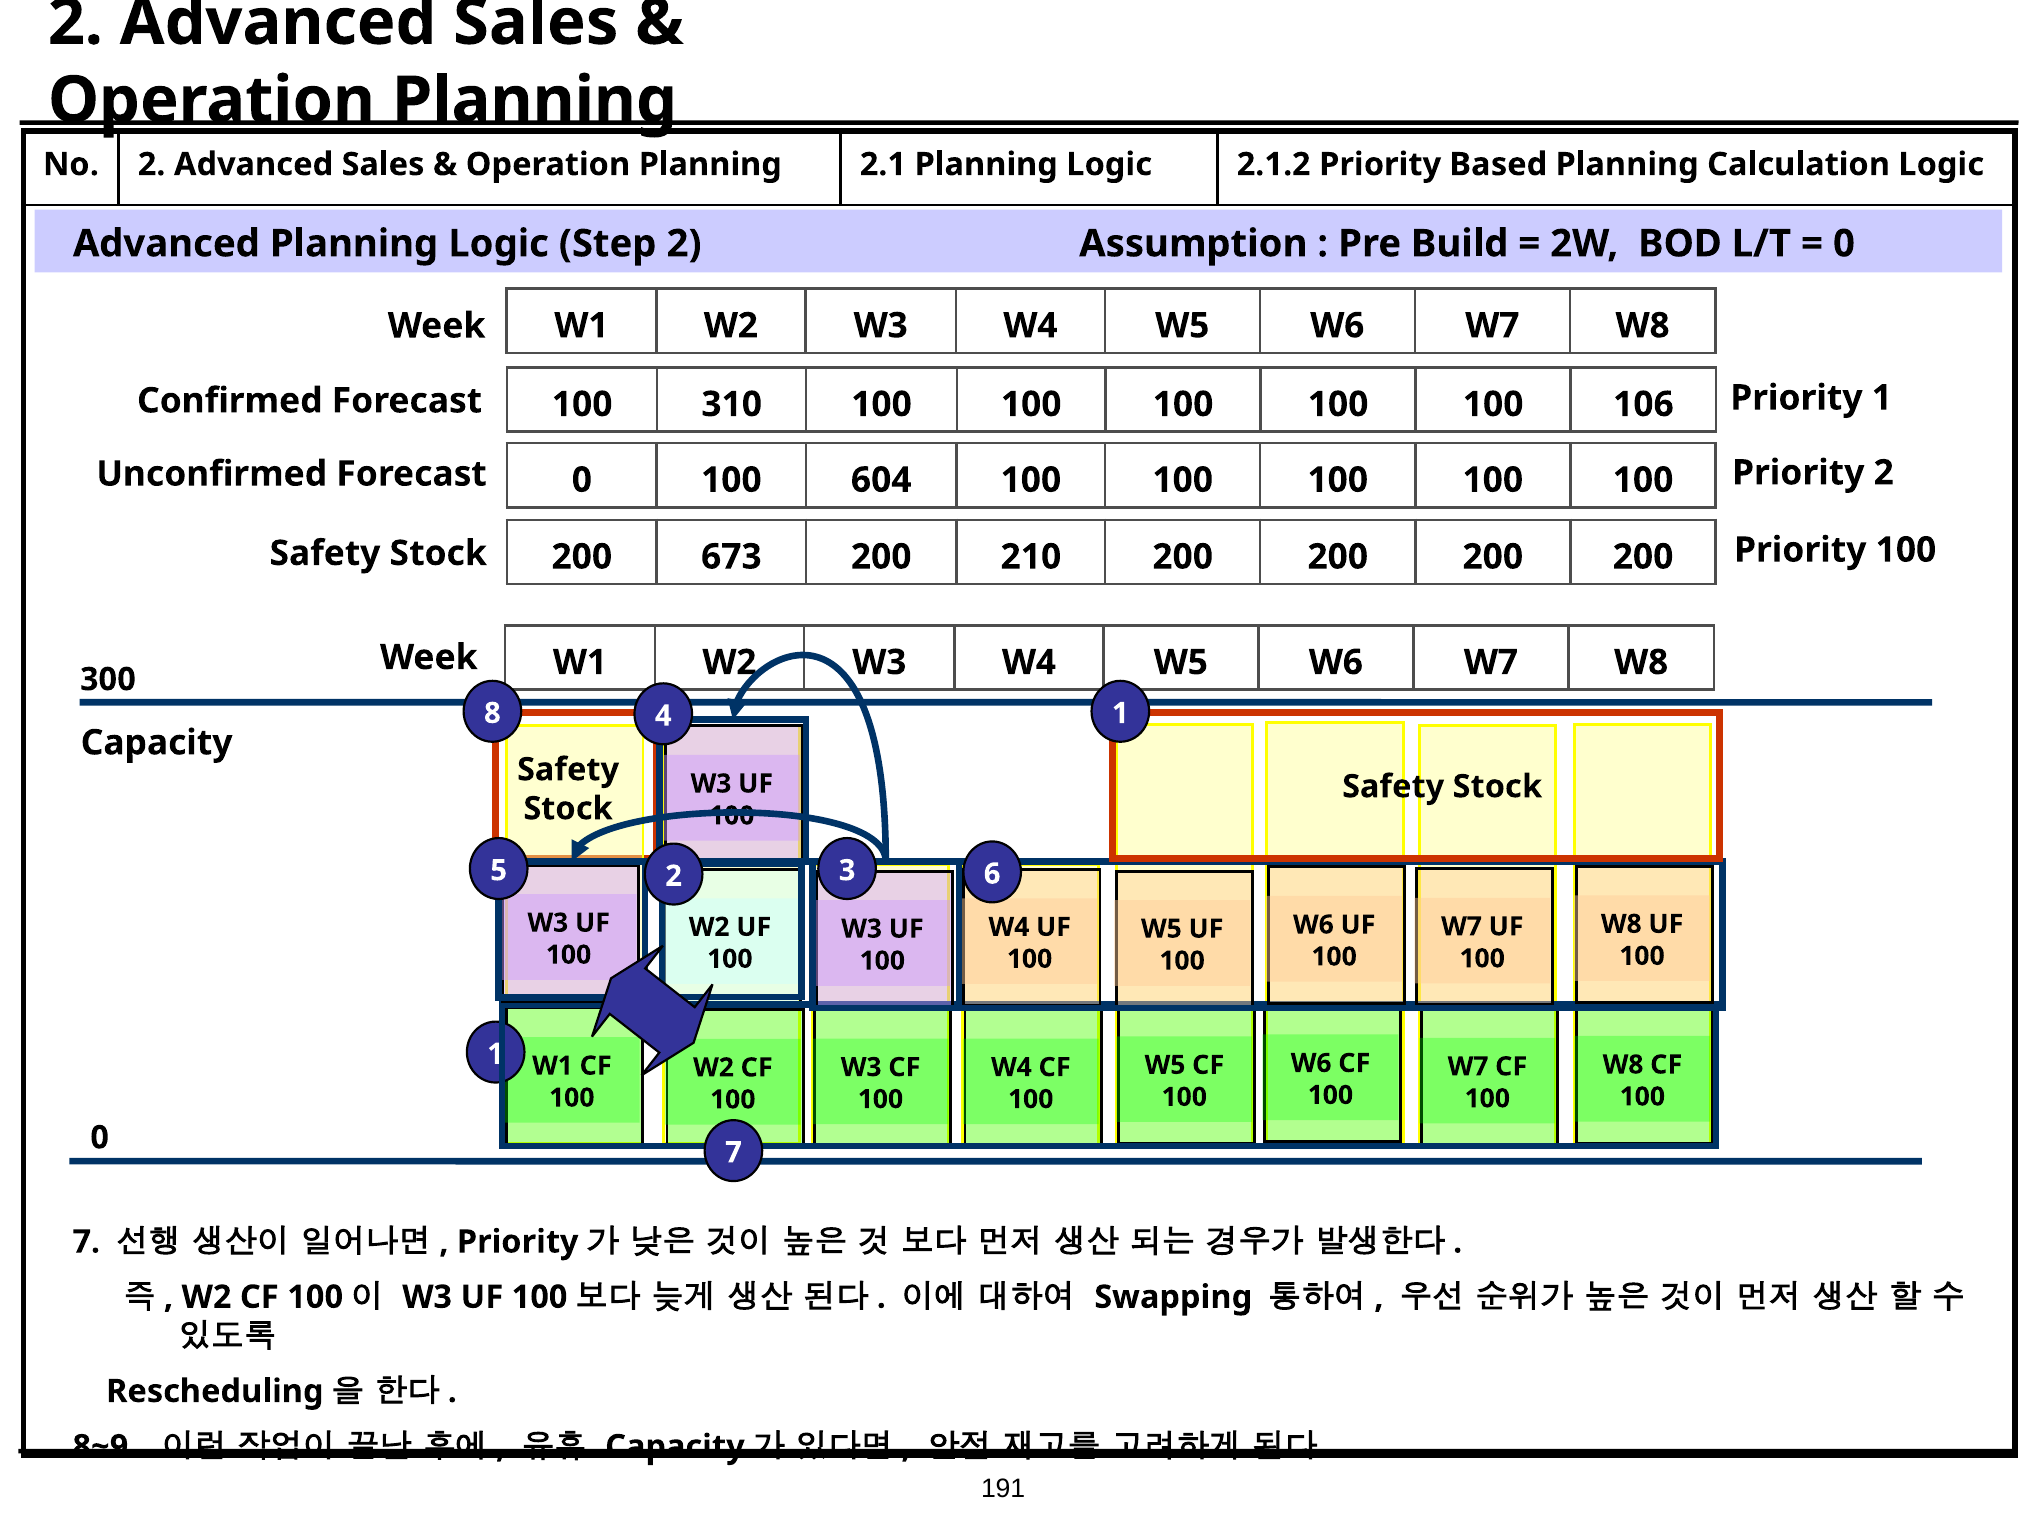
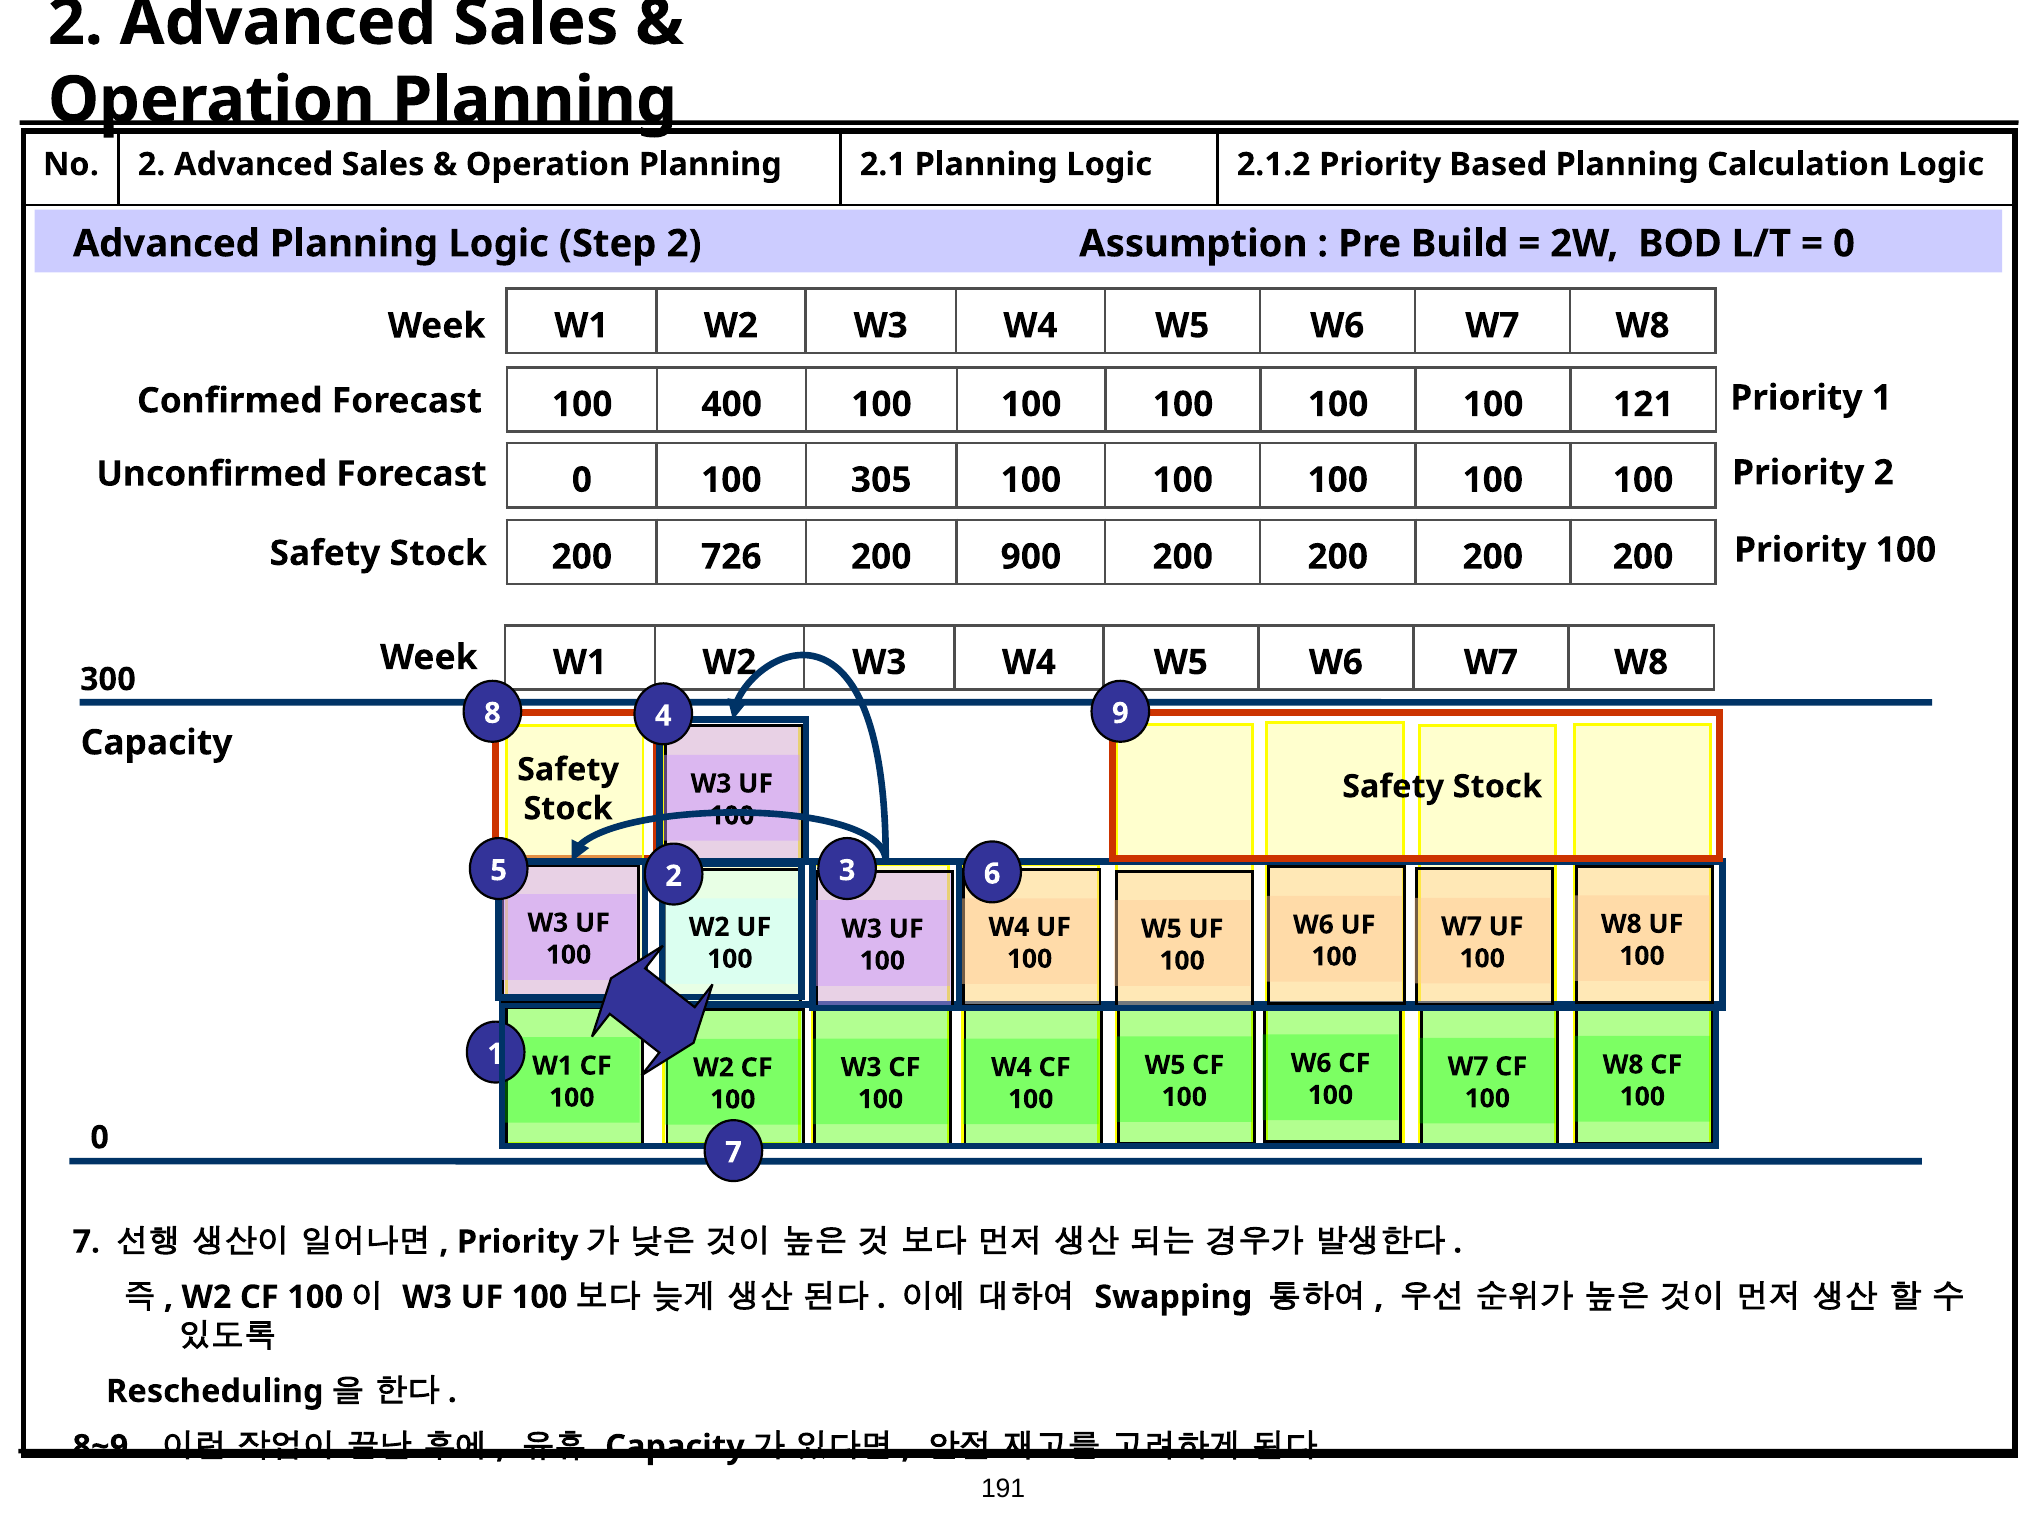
310: 310 -> 400
106: 106 -> 121
604: 604 -> 305
673: 673 -> 726
210: 210 -> 900
8 1: 1 -> 9
